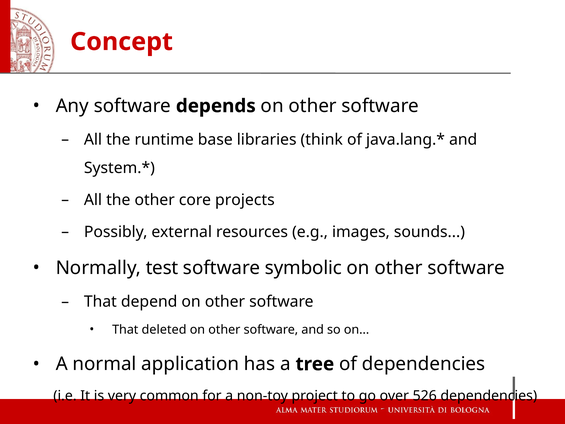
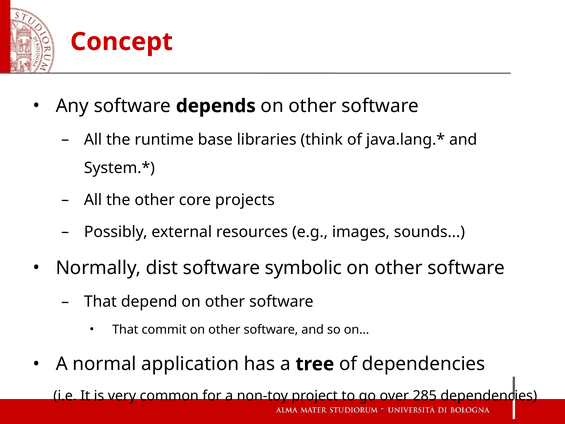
test: test -> dist
deleted: deleted -> commit
526: 526 -> 285
